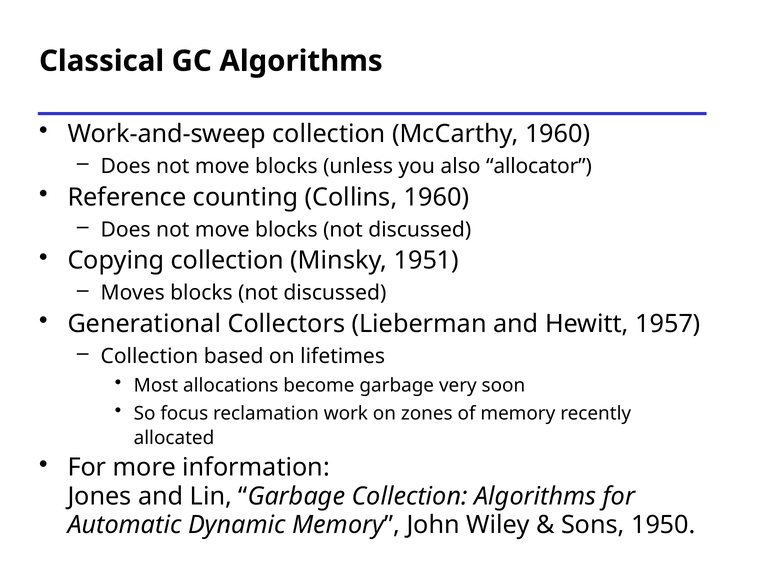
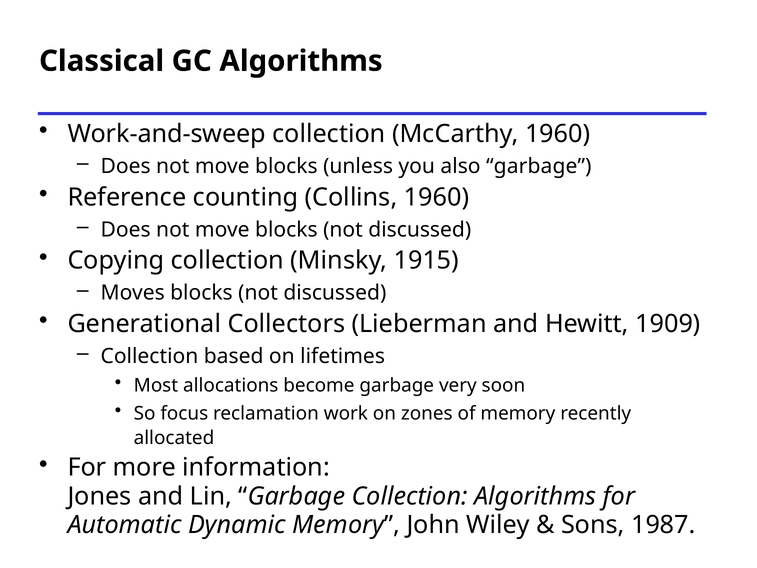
also allocator: allocator -> garbage
1951: 1951 -> 1915
1957: 1957 -> 1909
1950: 1950 -> 1987
